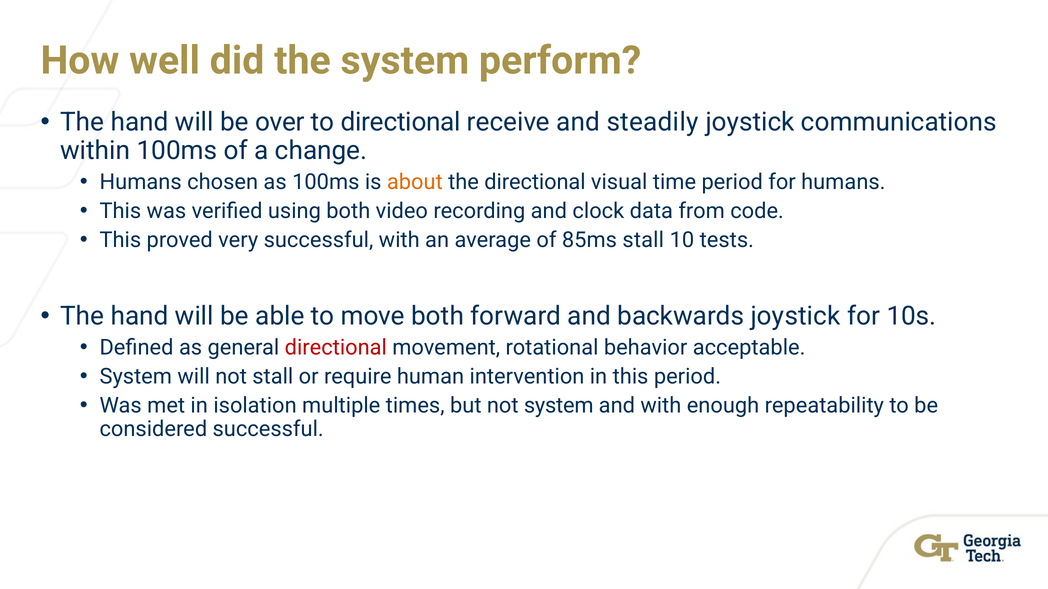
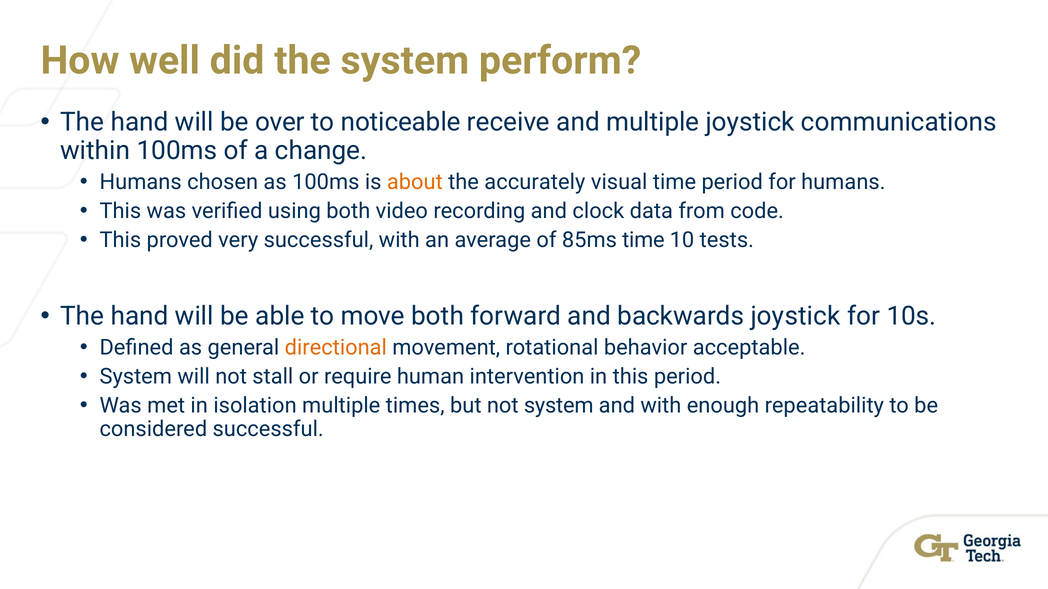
to directional: directional -> noticeable
and steadily: steadily -> multiple
the directional: directional -> accurately
85ms stall: stall -> time
directional at (336, 348) colour: red -> orange
